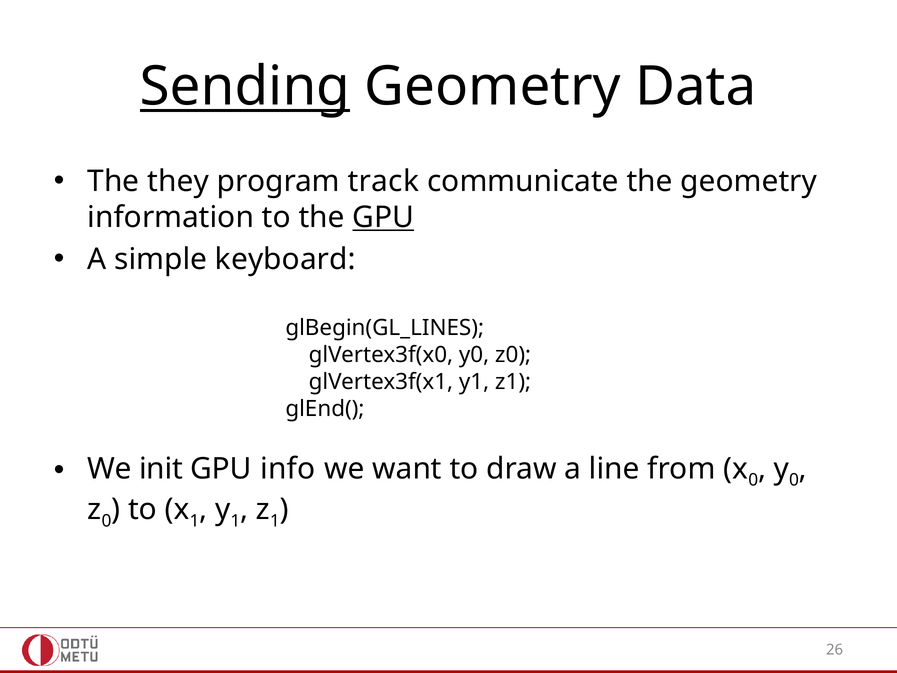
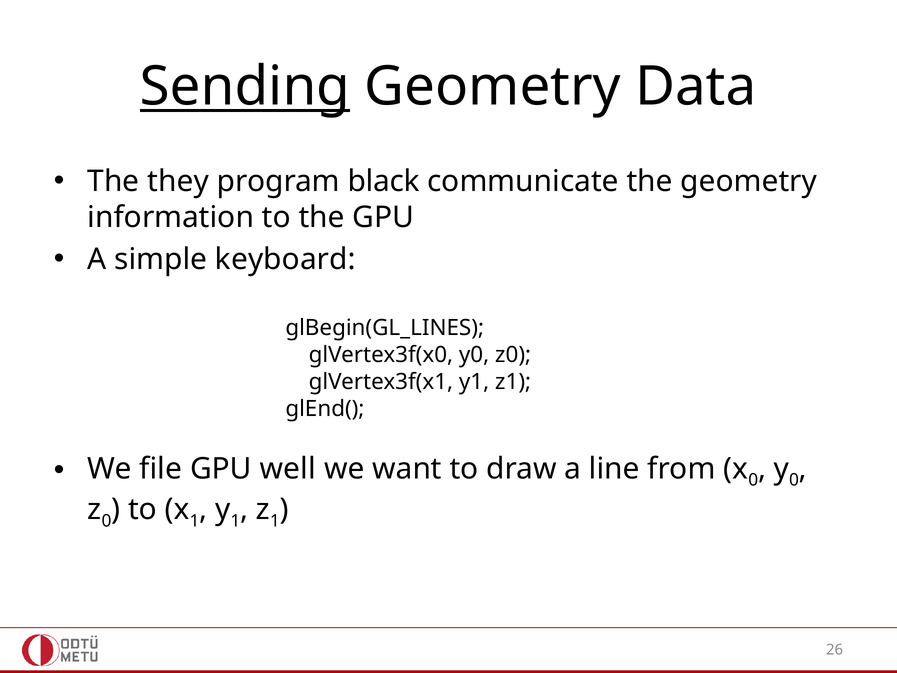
track: track -> black
GPU at (383, 217) underline: present -> none
init: init -> file
info: info -> well
